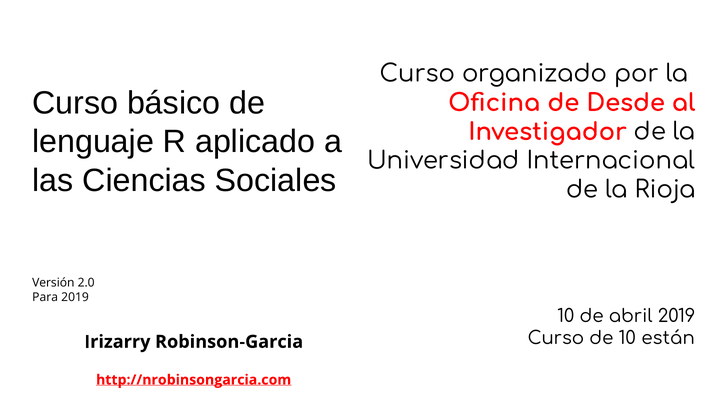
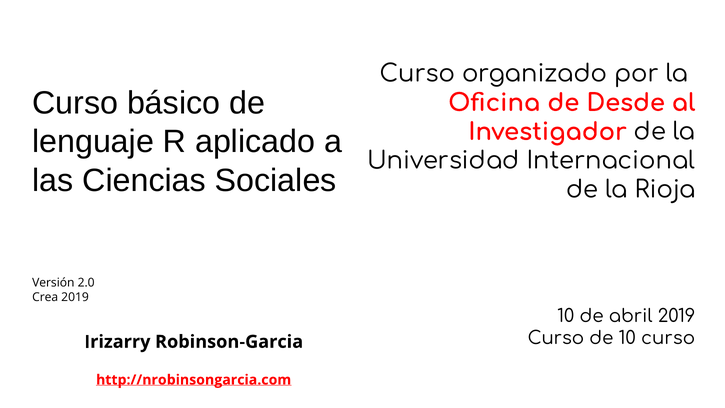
Para: Para -> Crea
10 están: están -> curso
